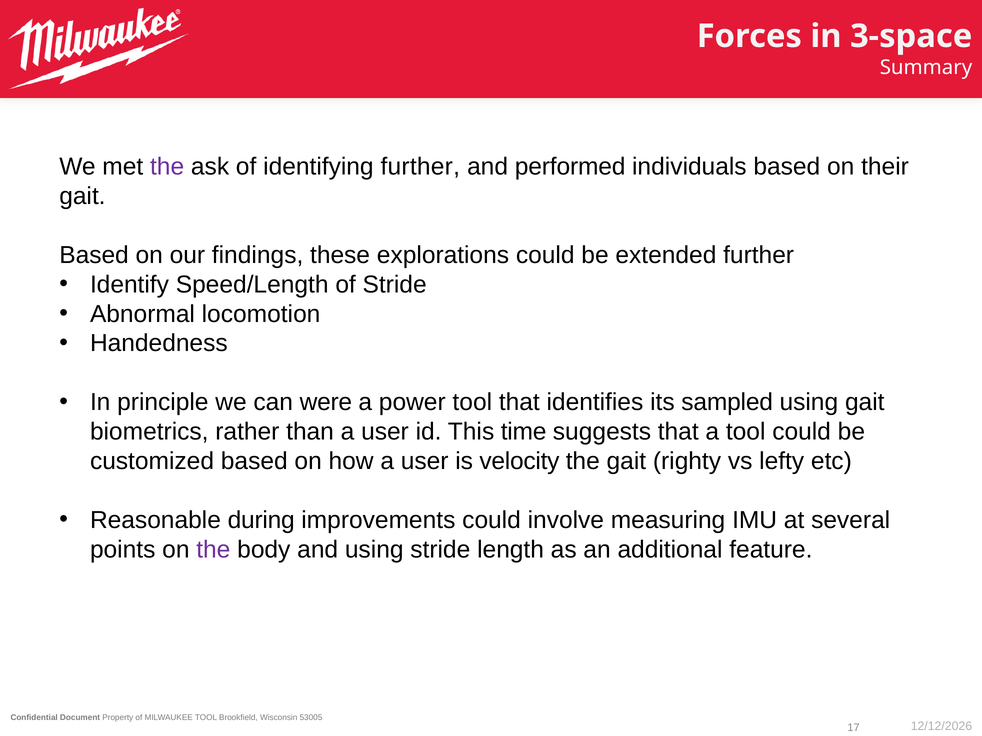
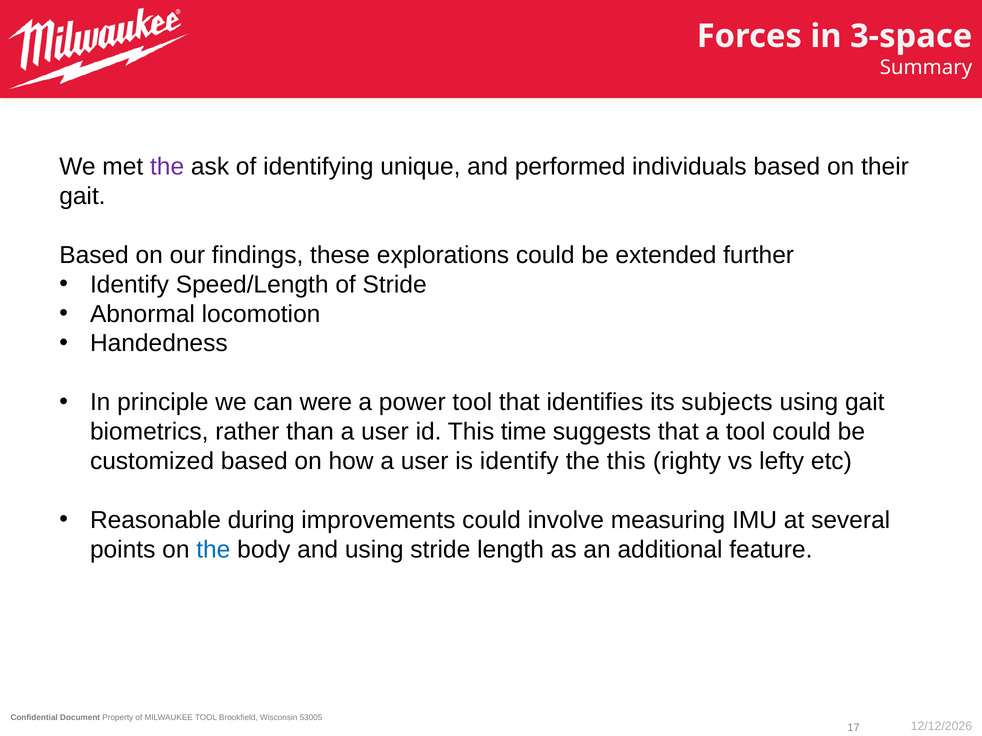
identifying further: further -> unique
sampled: sampled -> subjects
is velocity: velocity -> identify
the gait: gait -> this
the at (213, 550) colour: purple -> blue
